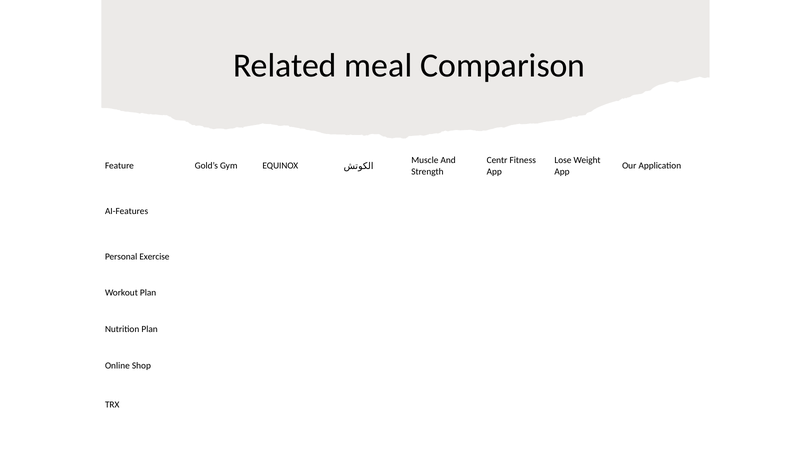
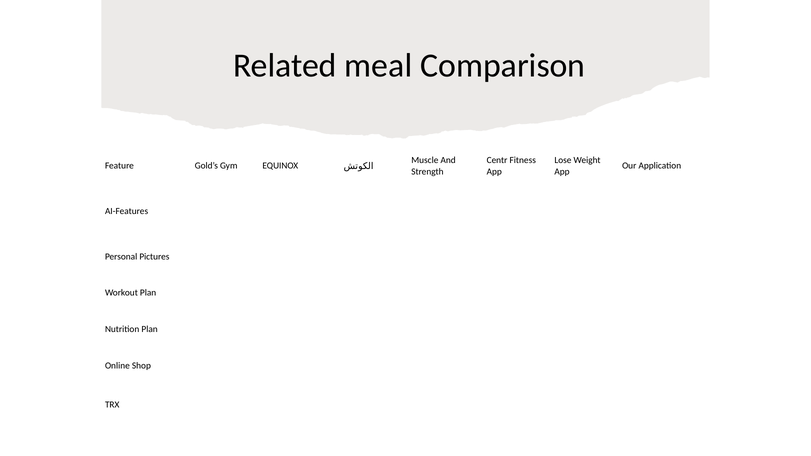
Exercise: Exercise -> Pictures
